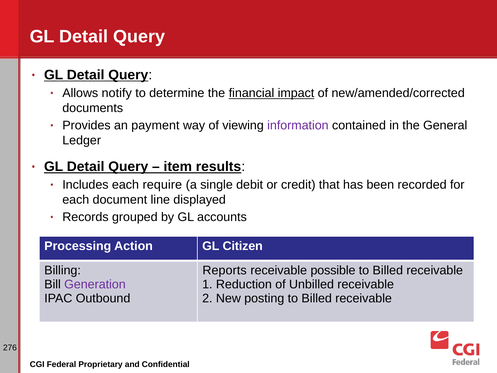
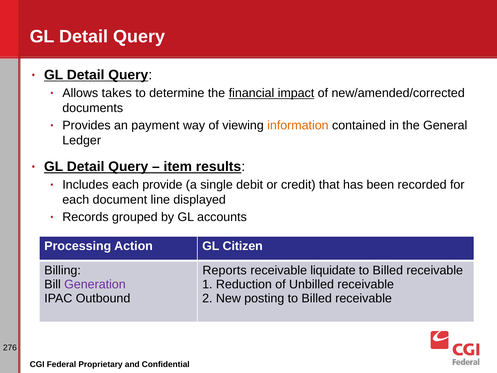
notify: notify -> takes
information colour: purple -> orange
require: require -> provide
possible: possible -> liquidate
